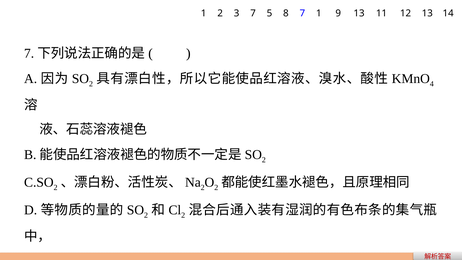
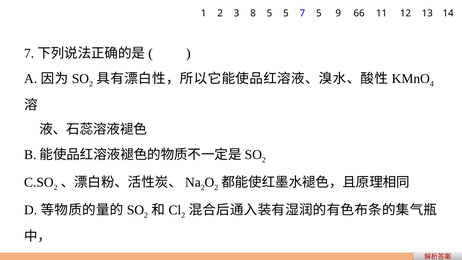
3 7: 7 -> 8
5 8: 8 -> 5
7 1: 1 -> 5
9 13: 13 -> 66
